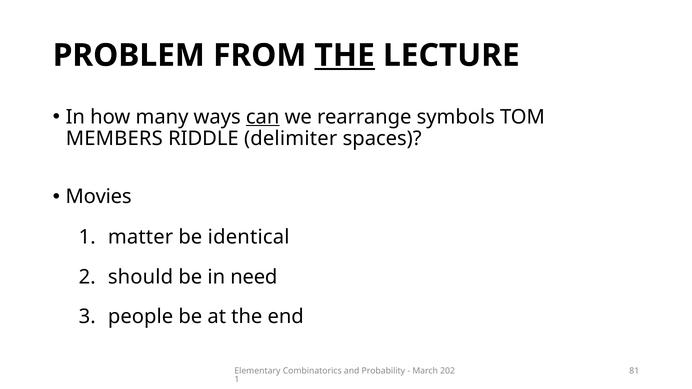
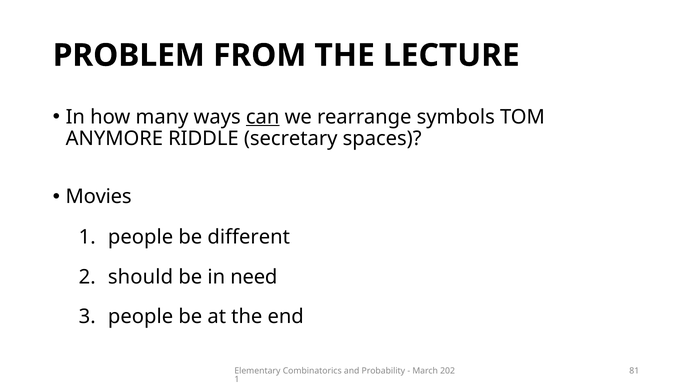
THE at (345, 55) underline: present -> none
MEMBERS: MEMBERS -> ANYMORE
delimiter: delimiter -> secretary
matter at (141, 237): matter -> people
identical: identical -> different
